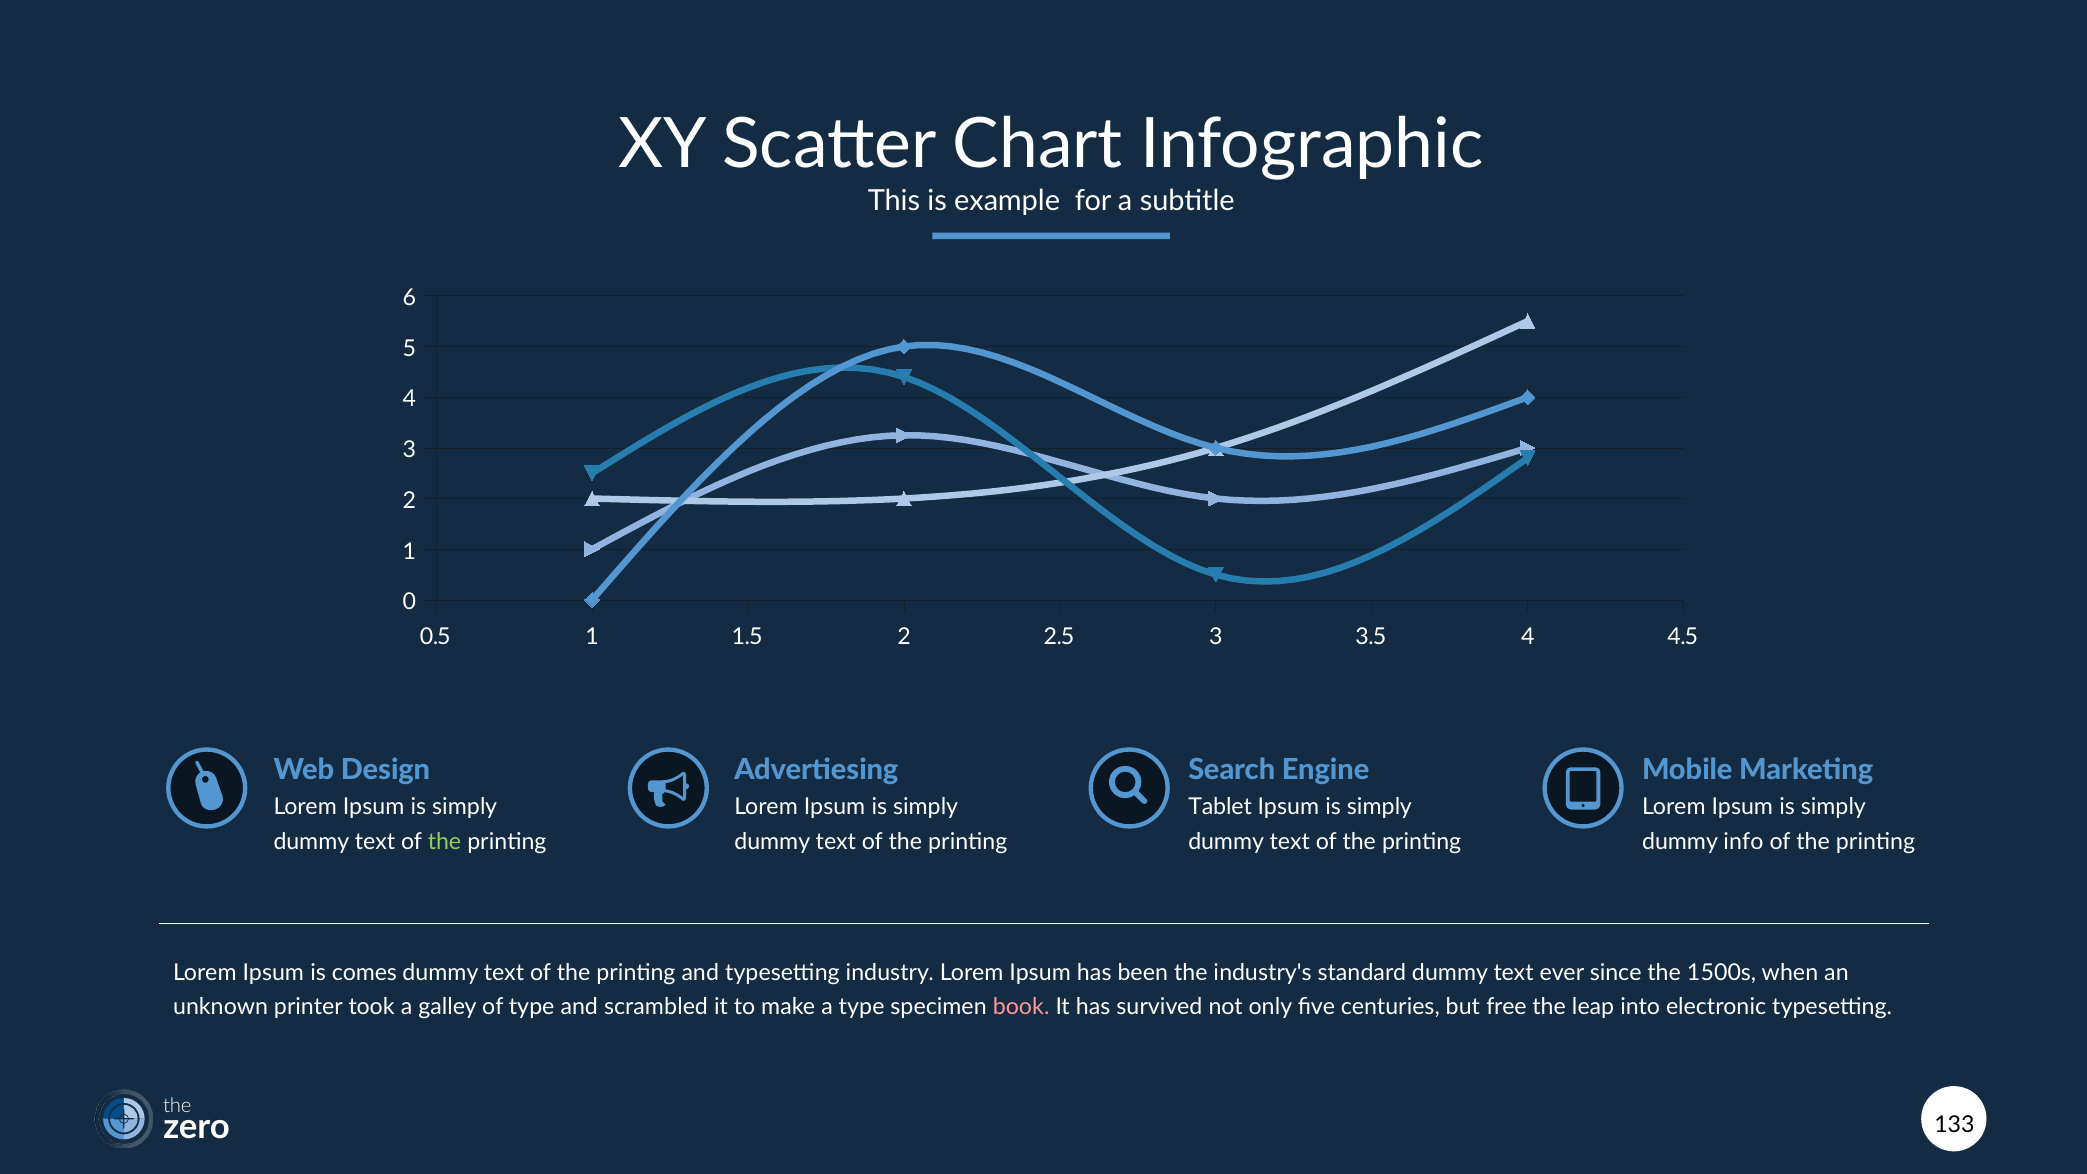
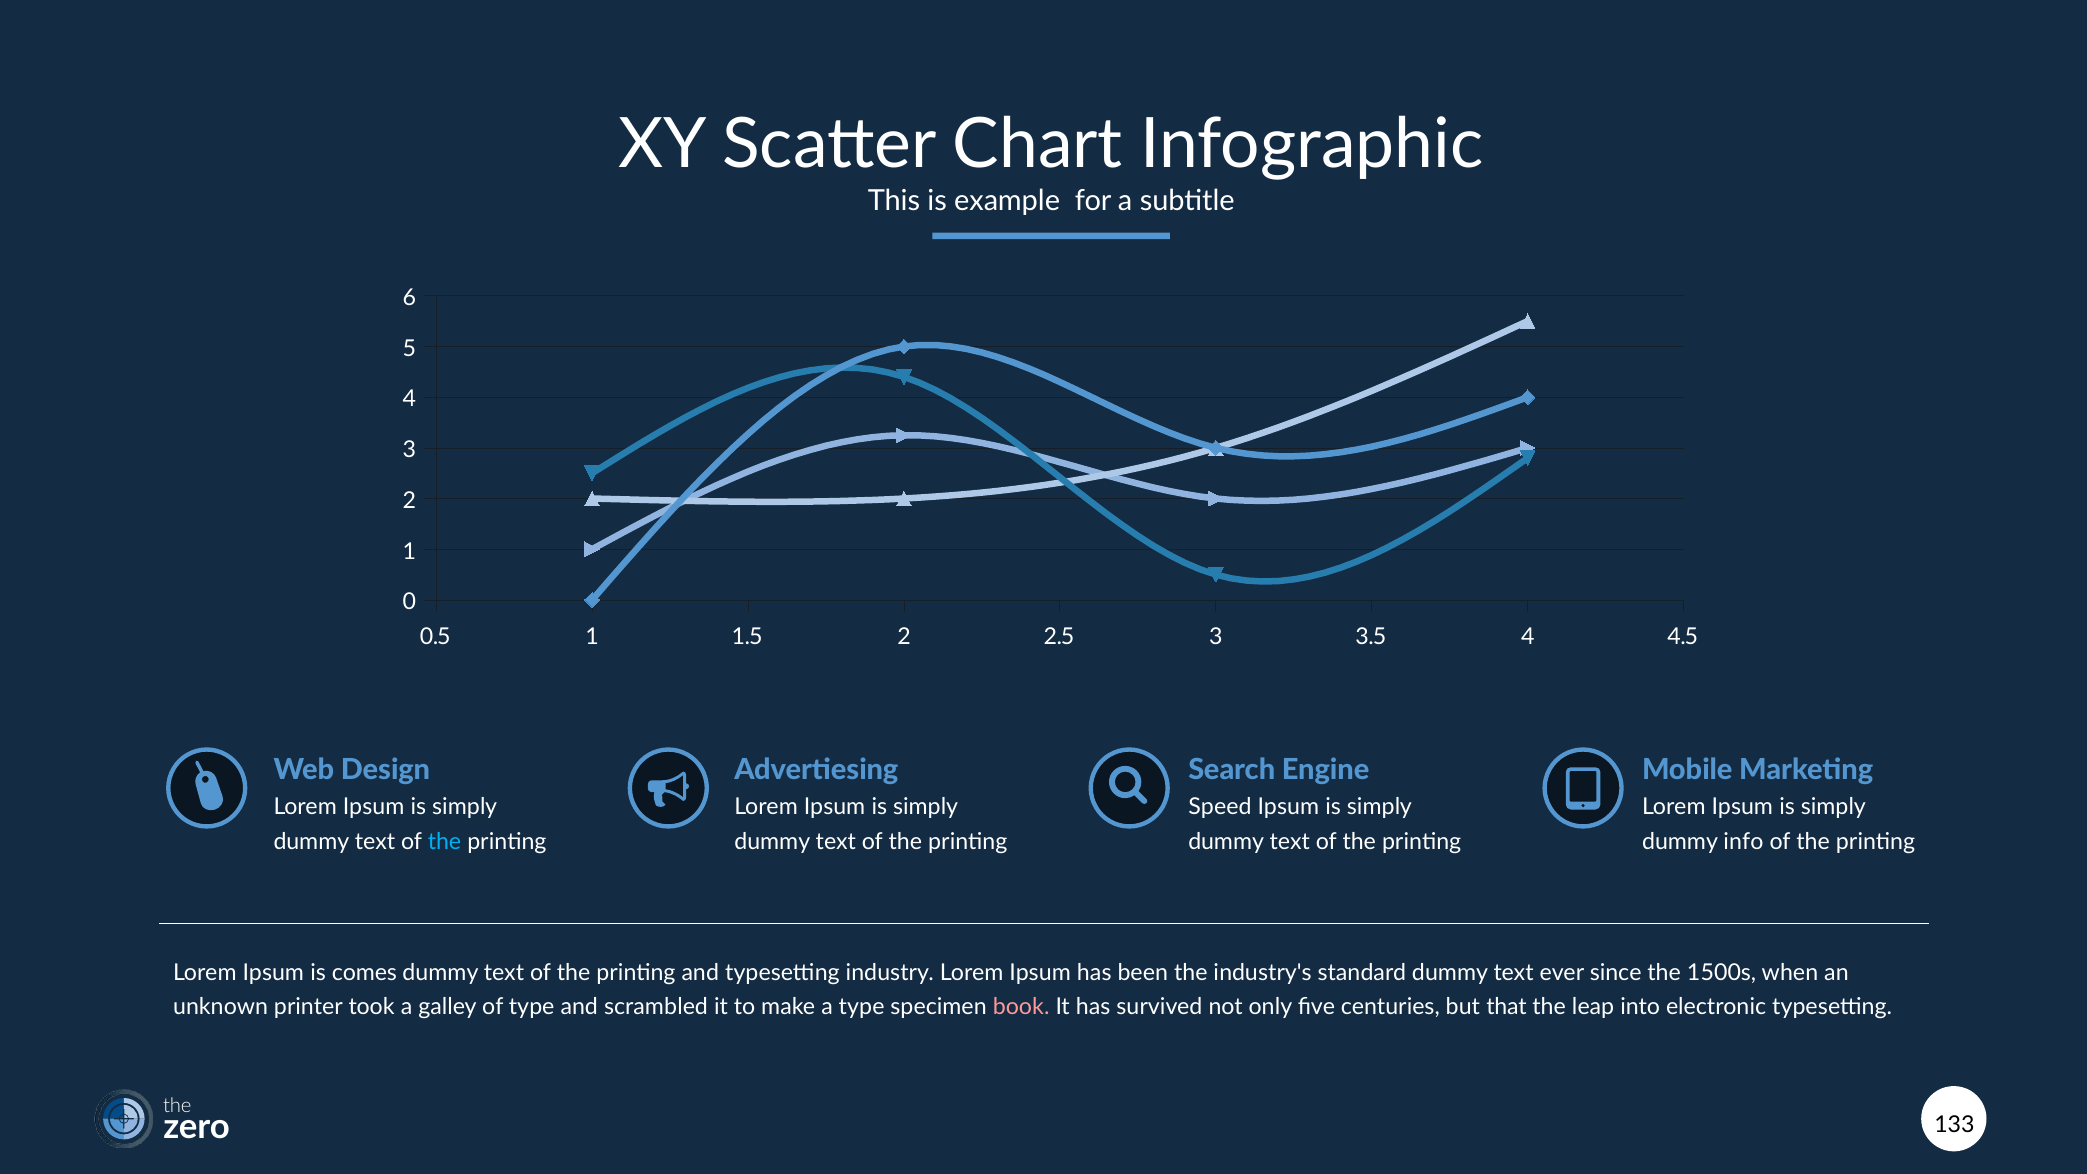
Tablet: Tablet -> Speed
the at (445, 842) colour: light green -> light blue
free: free -> that
